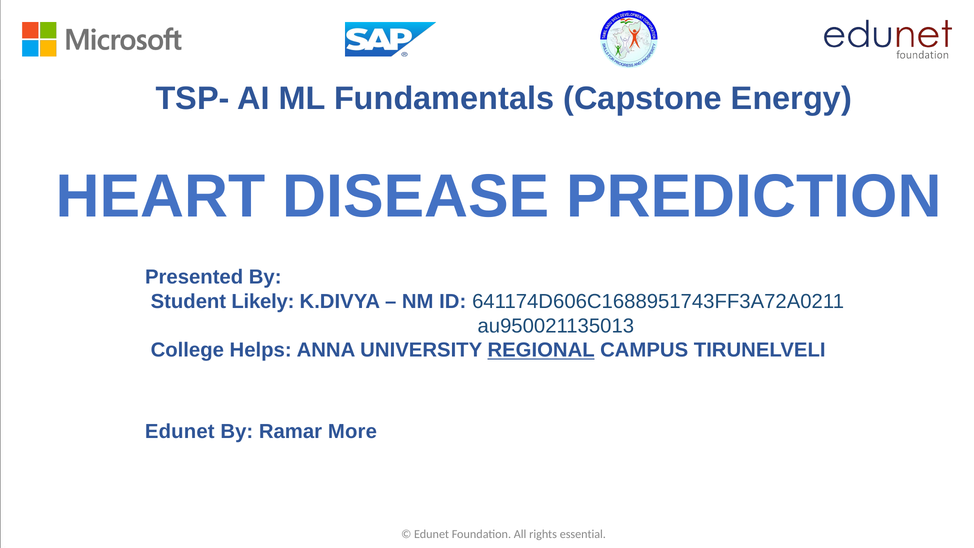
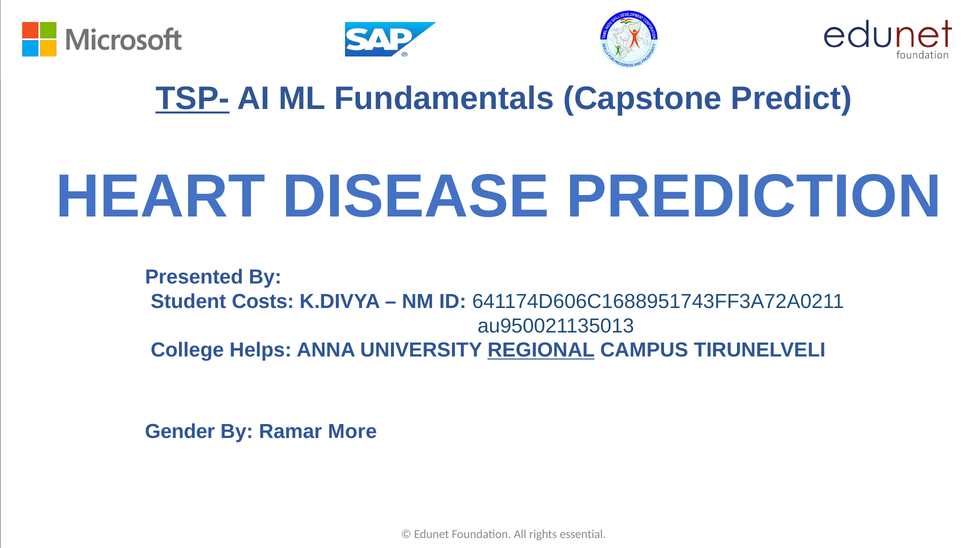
TSP- underline: none -> present
Energy: Energy -> Predict
Likely: Likely -> Costs
Edunet at (180, 432): Edunet -> Gender
